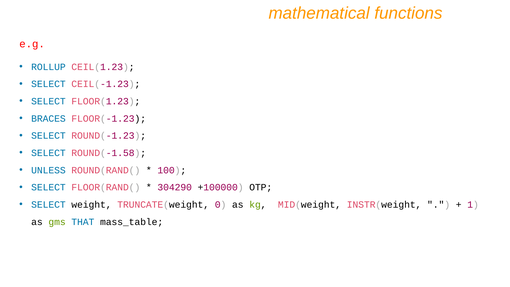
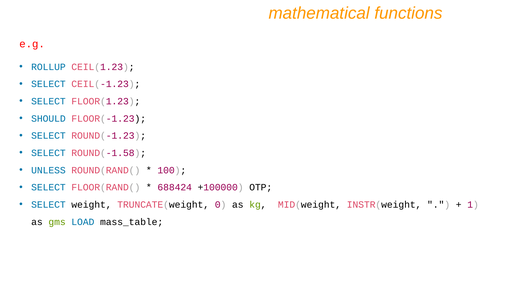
BRACES: BRACES -> SHOULD
304290: 304290 -> 688424
THAT: THAT -> LOAD
